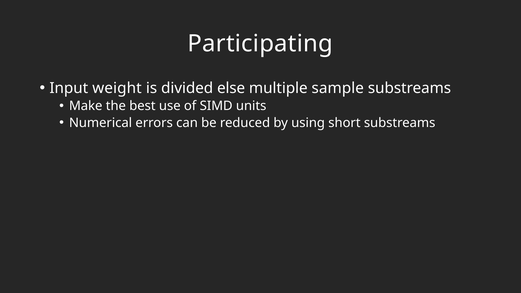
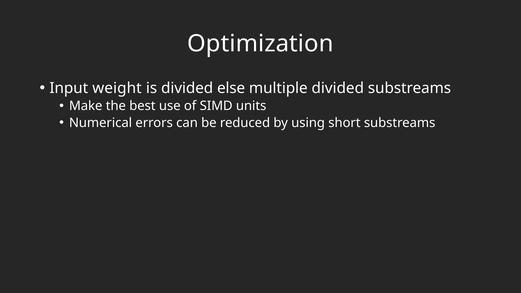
Participating: Participating -> Optimization
multiple sample: sample -> divided
